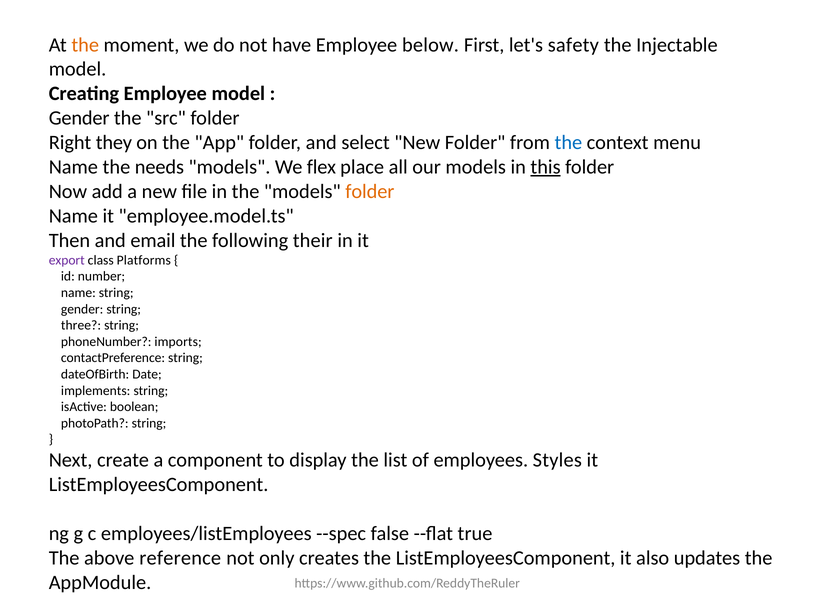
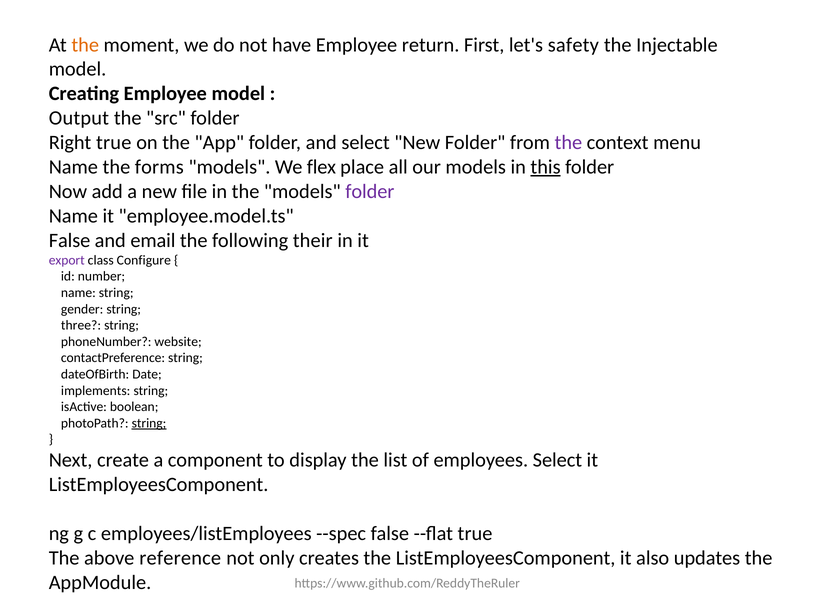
below: below -> return
Gender at (79, 118): Gender -> Output
Right they: they -> true
the at (568, 143) colour: blue -> purple
needs: needs -> forms
folder at (370, 192) colour: orange -> purple
Then at (69, 240): Then -> False
Platforms: Platforms -> Configure
imports: imports -> website
string at (149, 423) underline: none -> present
employees Styles: Styles -> Select
